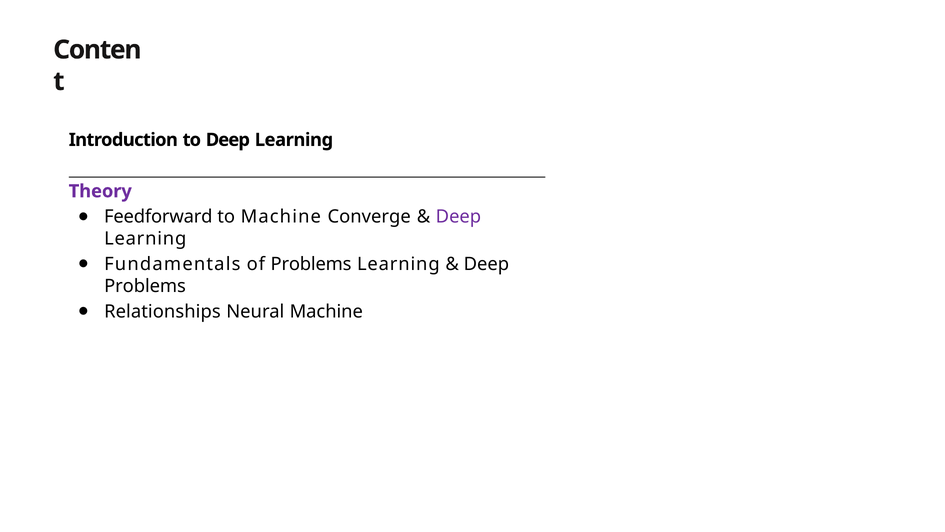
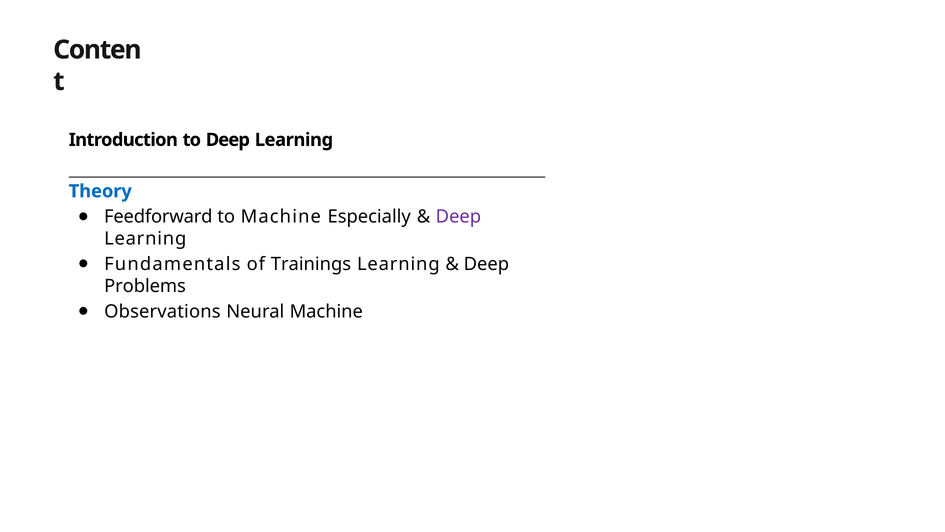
Theory colour: purple -> blue
Converge: Converge -> Especially
of Problems: Problems -> Trainings
Relationships: Relationships -> Observations
